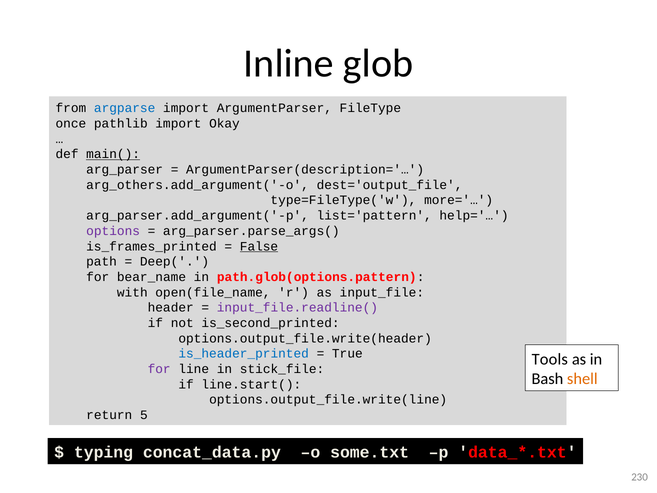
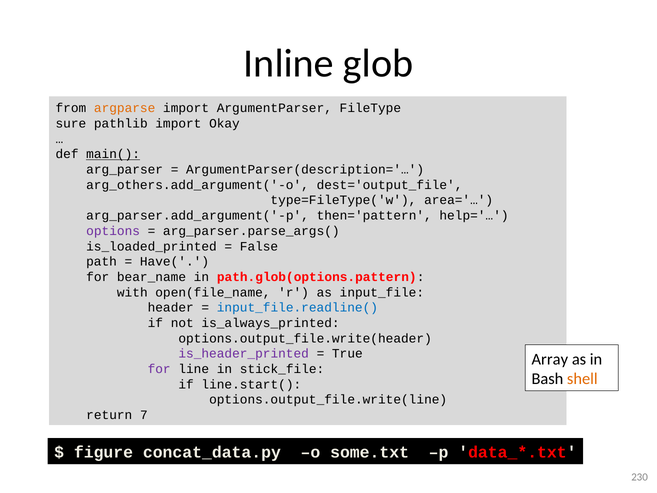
argparse colour: blue -> orange
once: once -> sure
more='…: more='… -> area='…
list='pattern: list='pattern -> then='pattern
is_frames_printed: is_frames_printed -> is_loaded_printed
False underline: present -> none
Deep(: Deep( -> Have(
input_file.readline( colour: purple -> blue
is_second_printed: is_second_printed -> is_always_printed
is_header_printed colour: blue -> purple
Tools: Tools -> Array
5: 5 -> 7
typing: typing -> figure
